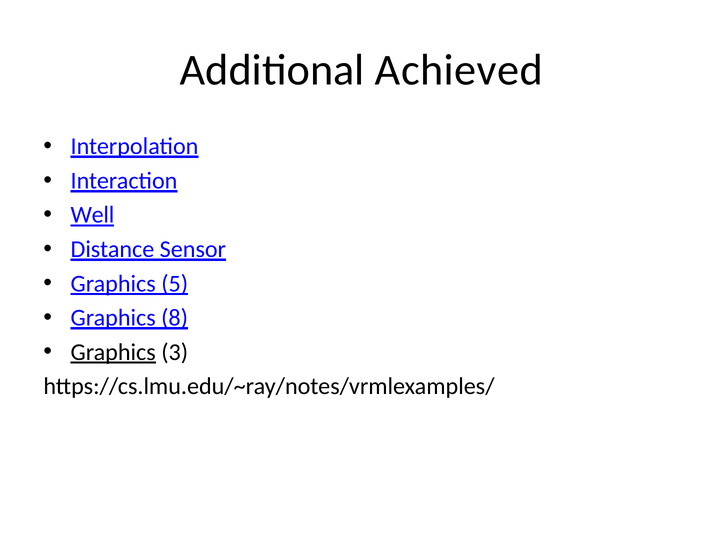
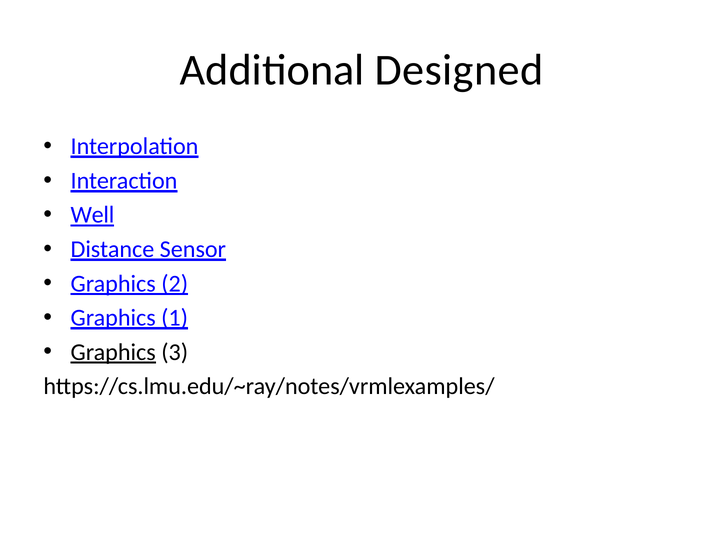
Achieved: Achieved -> Designed
5: 5 -> 2
8: 8 -> 1
